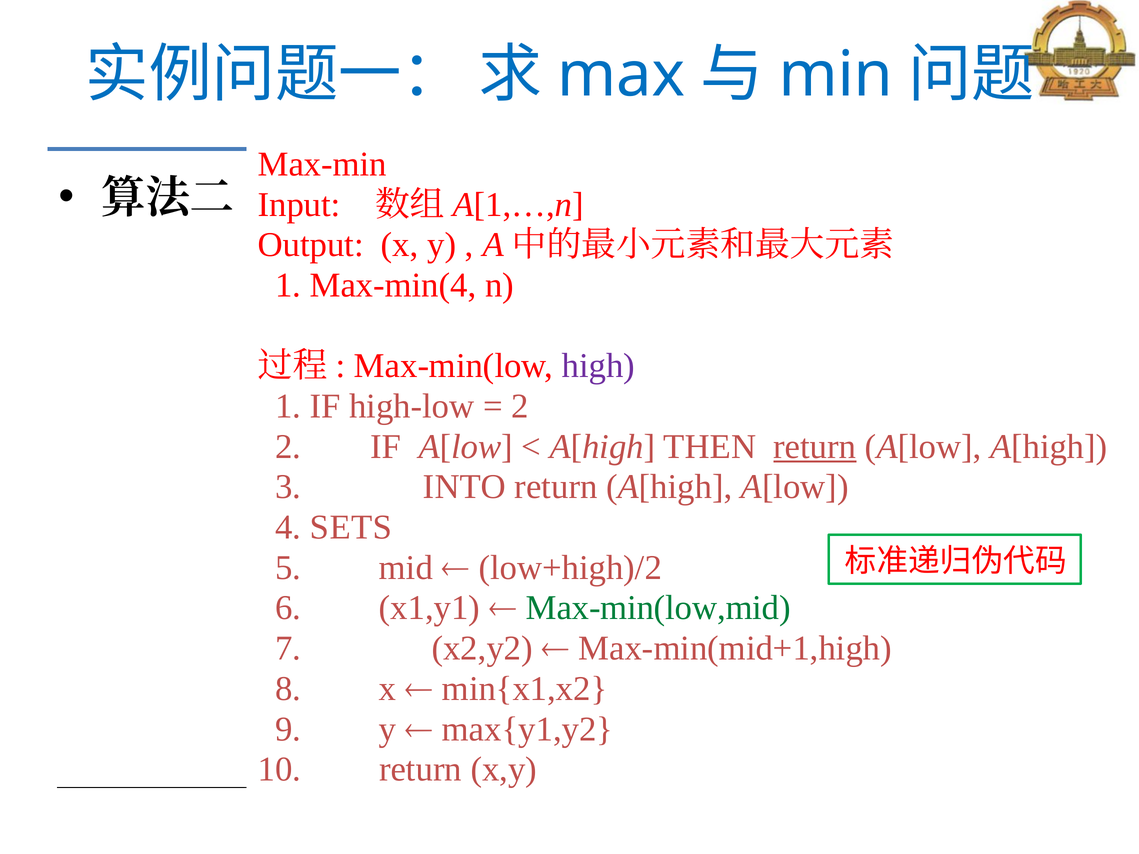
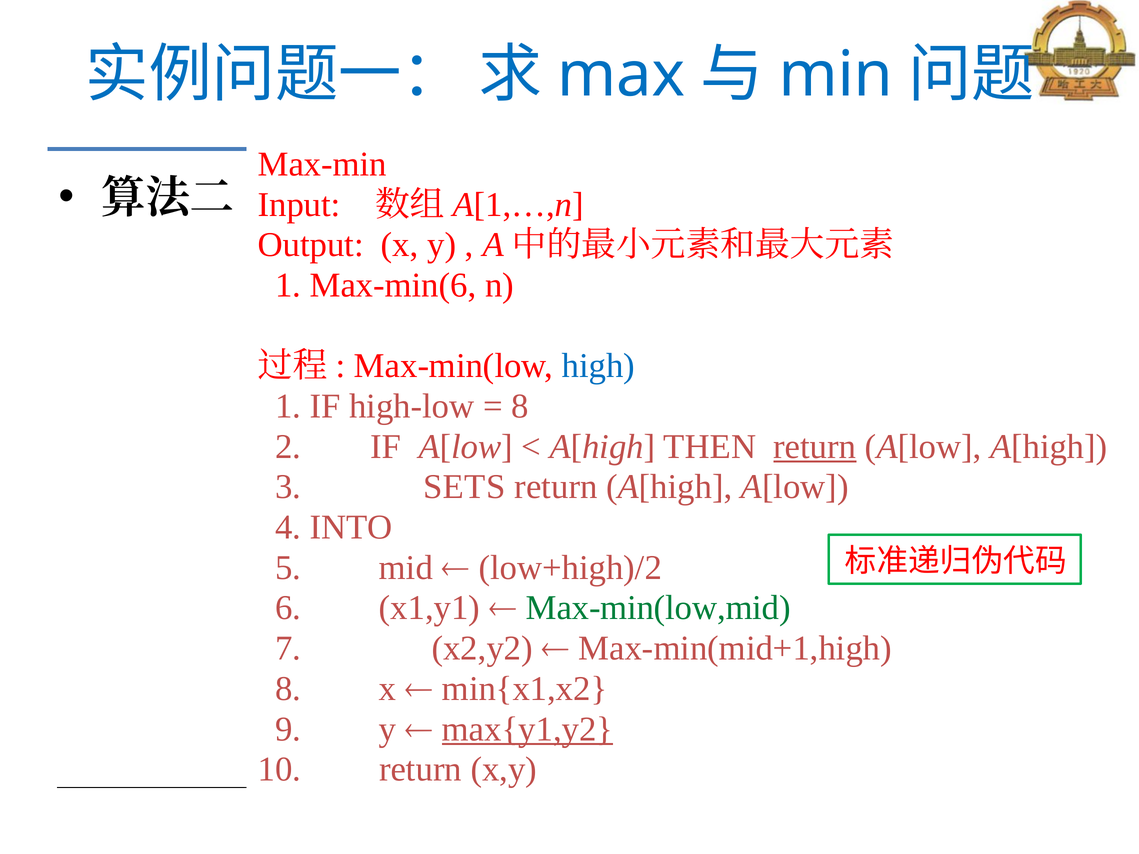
Max-min(4: Max-min(4 -> Max-min(6
high colour: purple -> blue
2 at (520, 406): 2 -> 8
INTO: INTO -> SETS
SETS: SETS -> INTO
max{y1,y2 underline: none -> present
